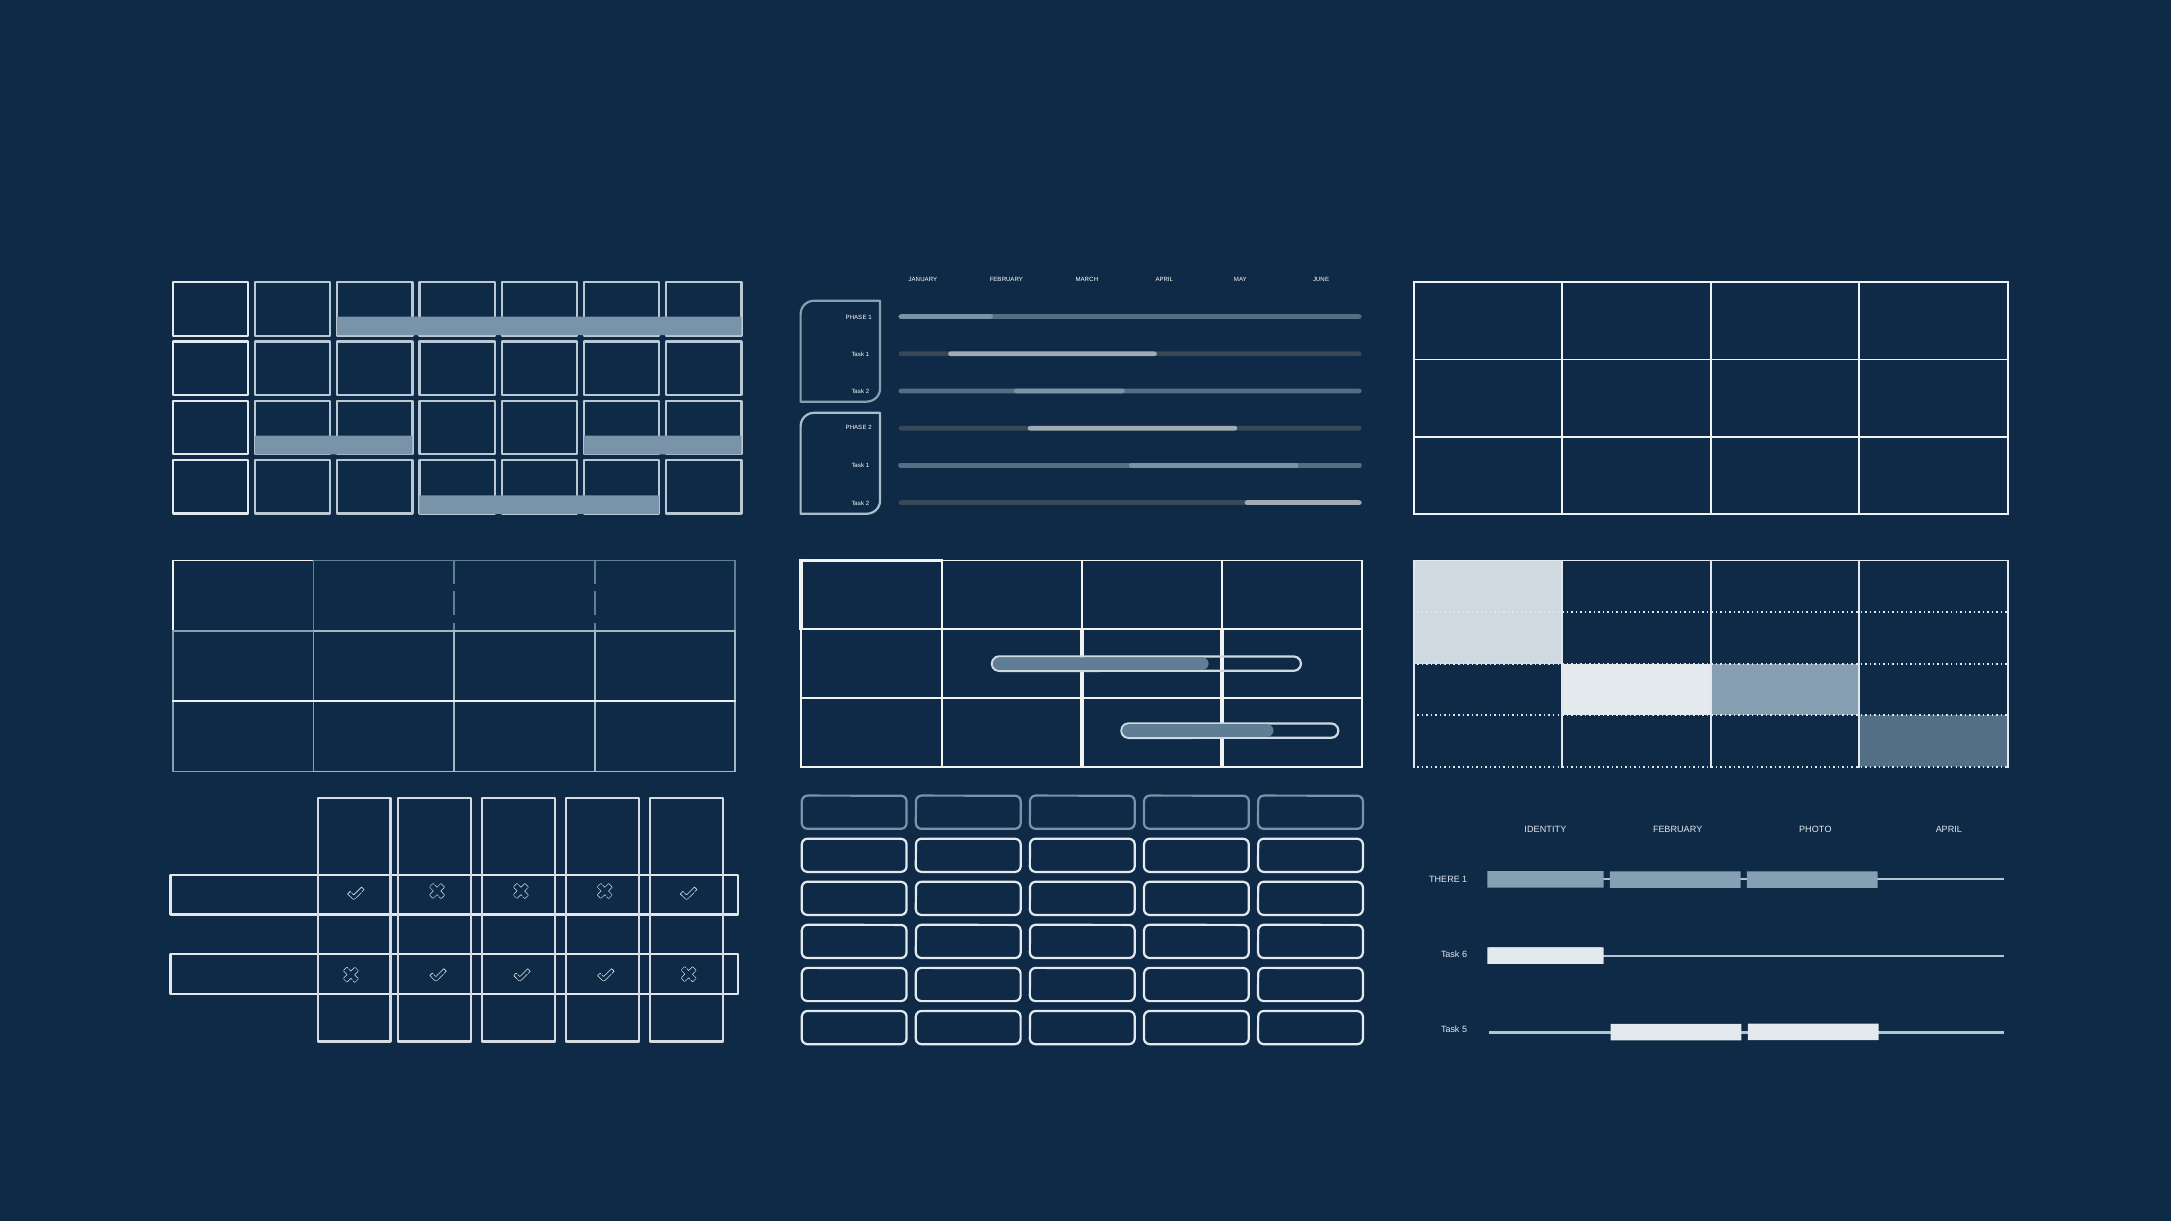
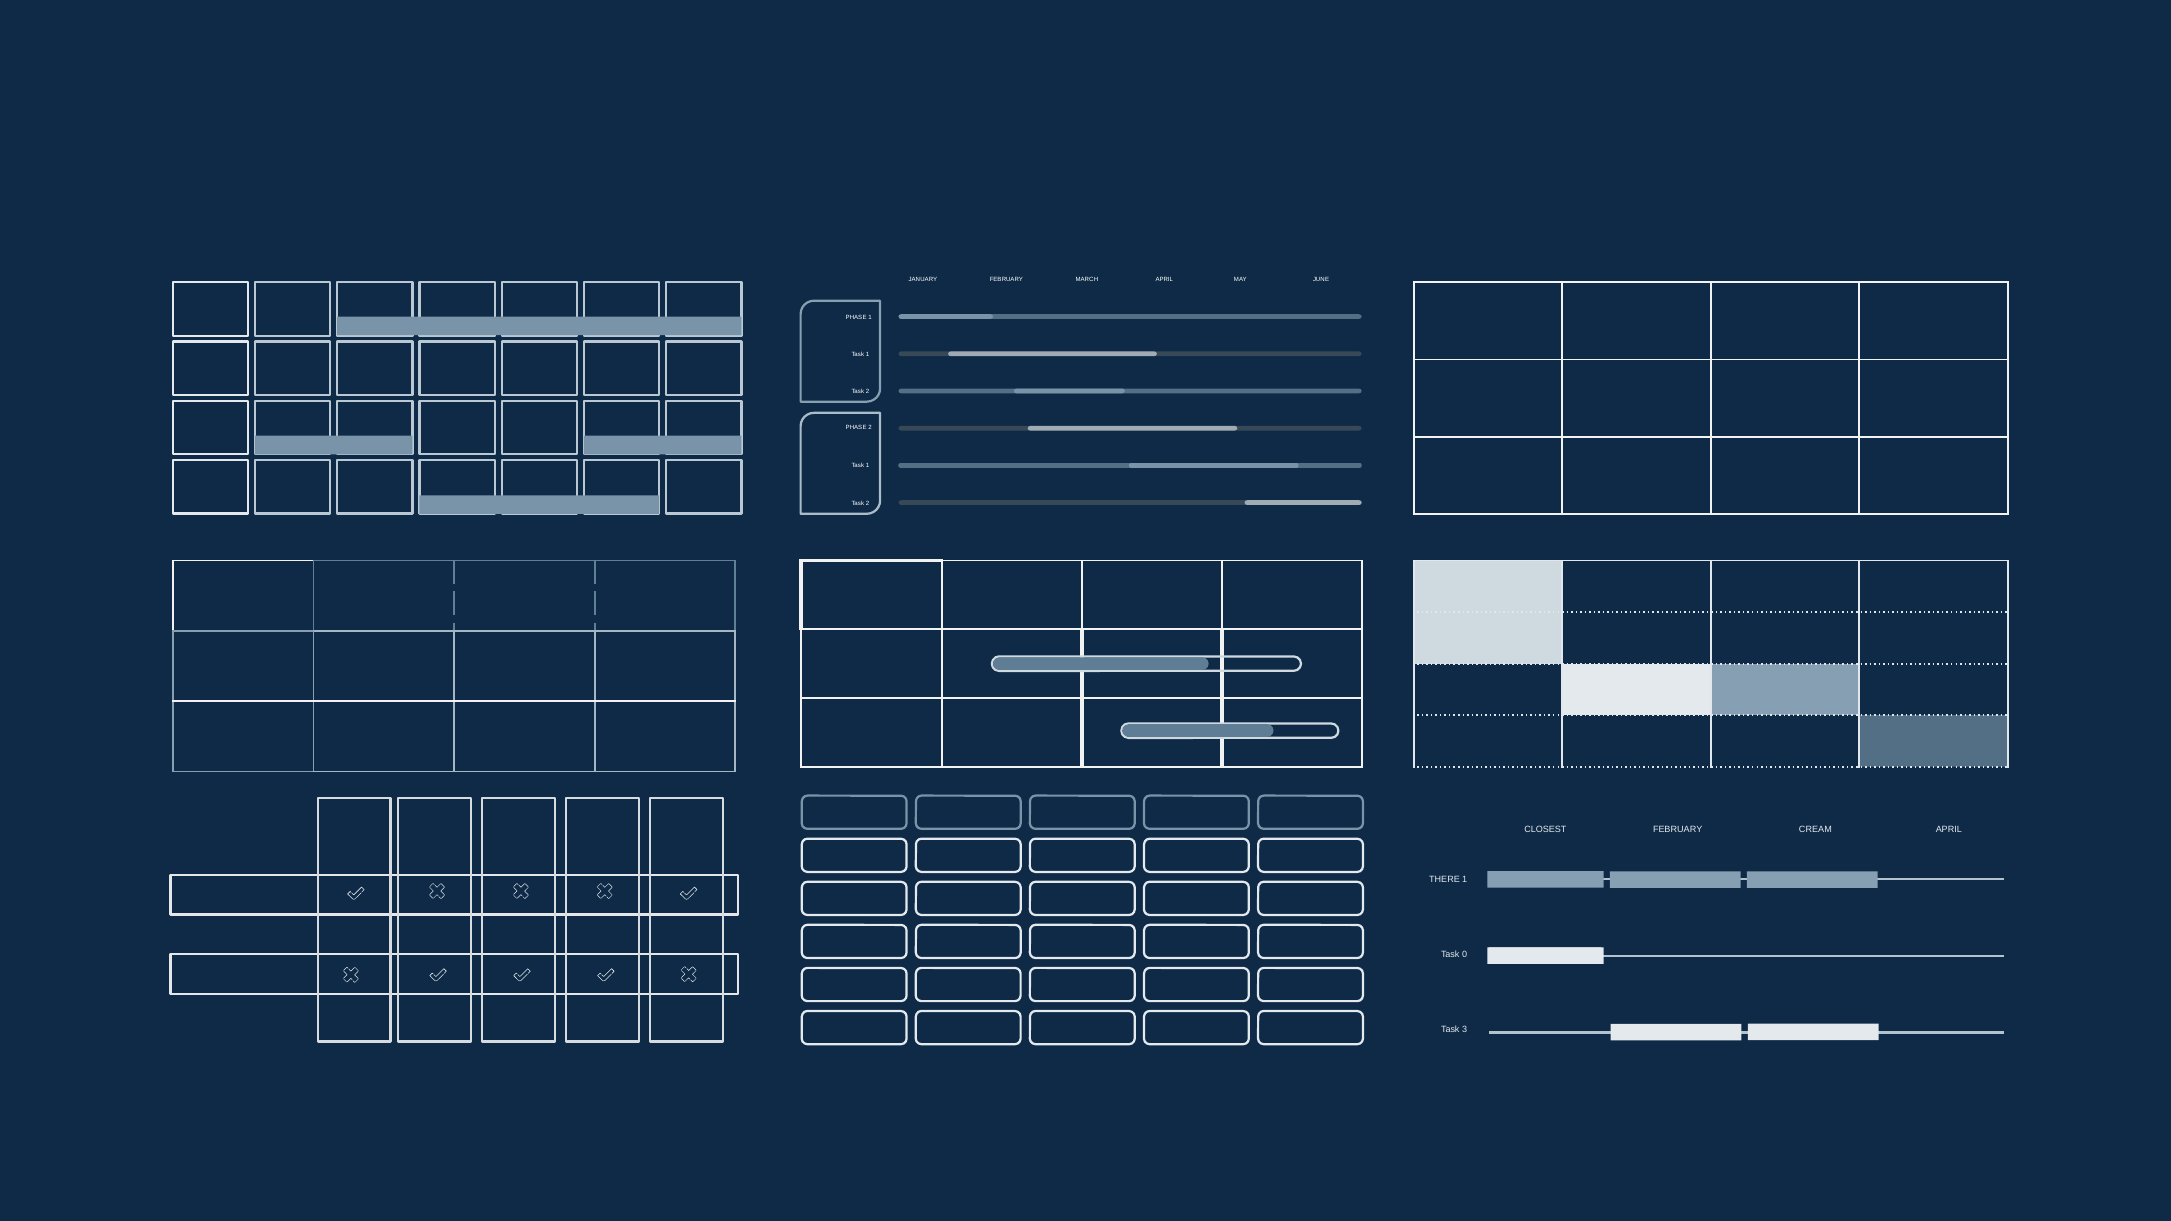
IDENTITY: IDENTITY -> CLOSEST
PHOTO: PHOTO -> CREAM
6: 6 -> 0
5: 5 -> 3
